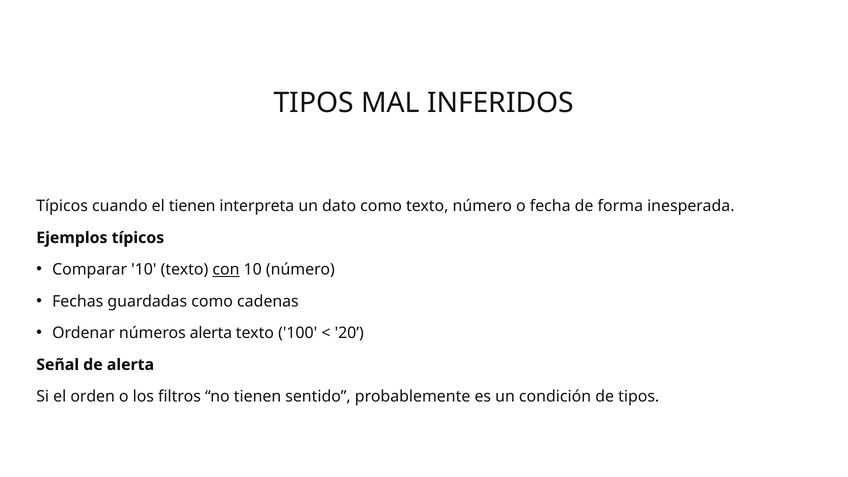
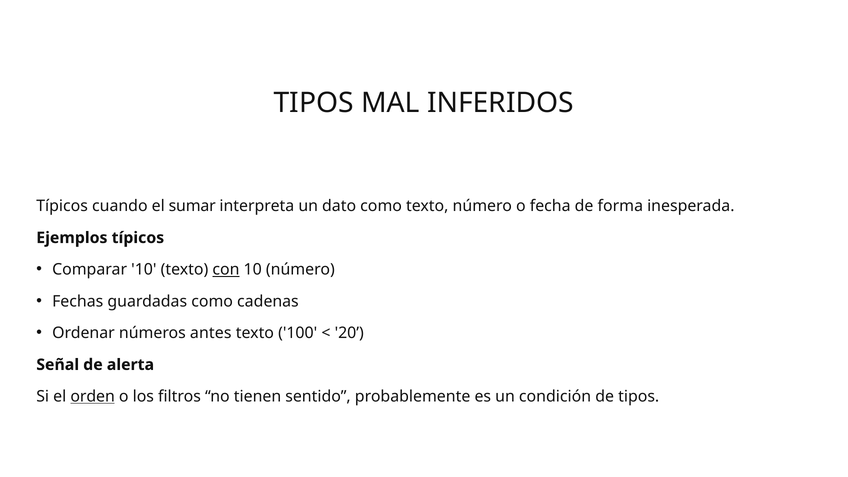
el tienen: tienen -> sumar
números alerta: alerta -> antes
orden underline: none -> present
